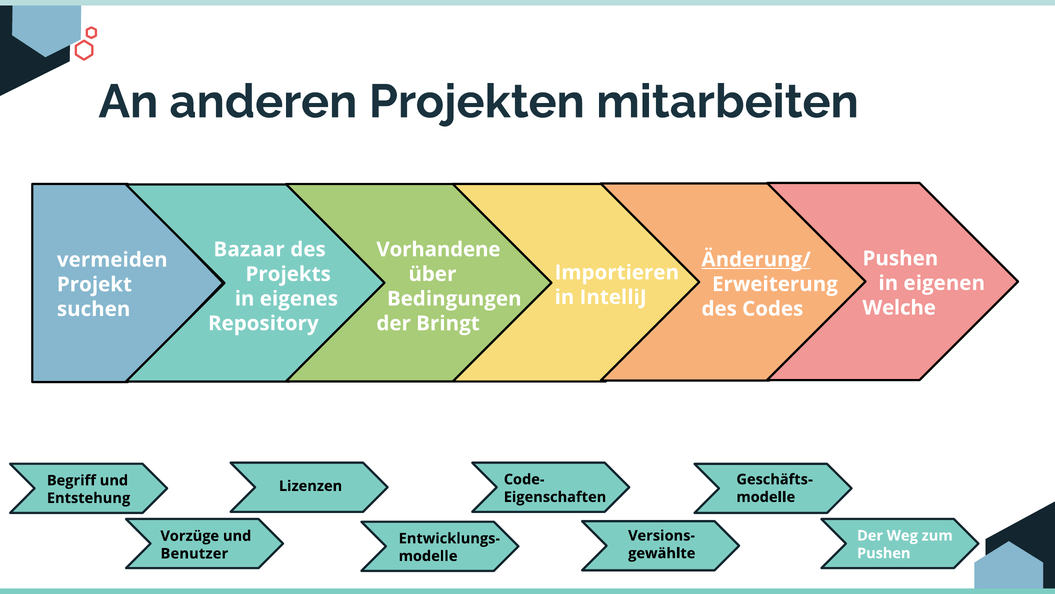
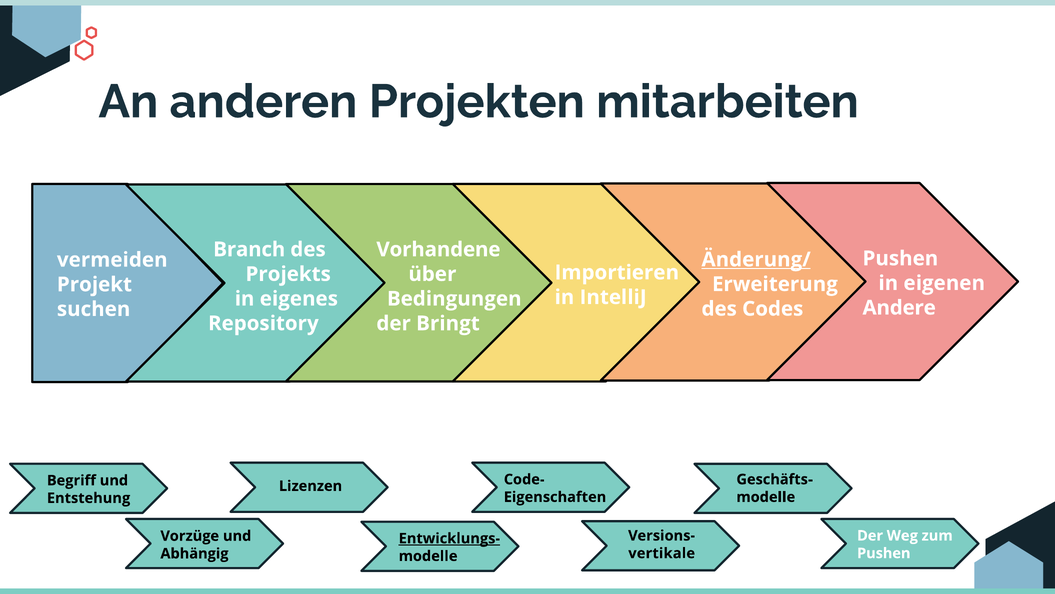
Bazaar: Bazaar -> Branch
Welche: Welche -> Andere
Entwicklungs- underline: none -> present
gewählte: gewählte -> vertikale
Benutzer: Benutzer -> Abhängig
